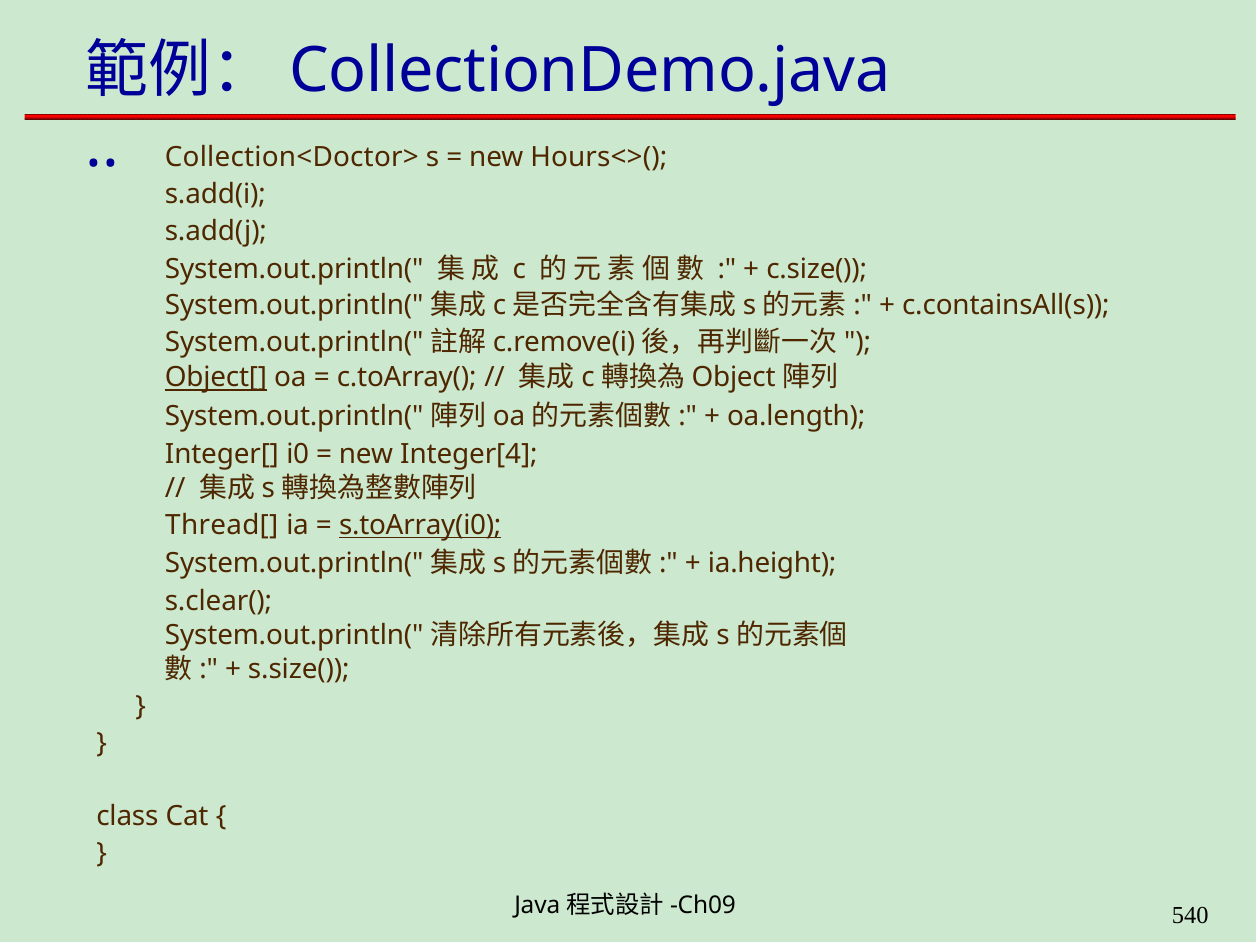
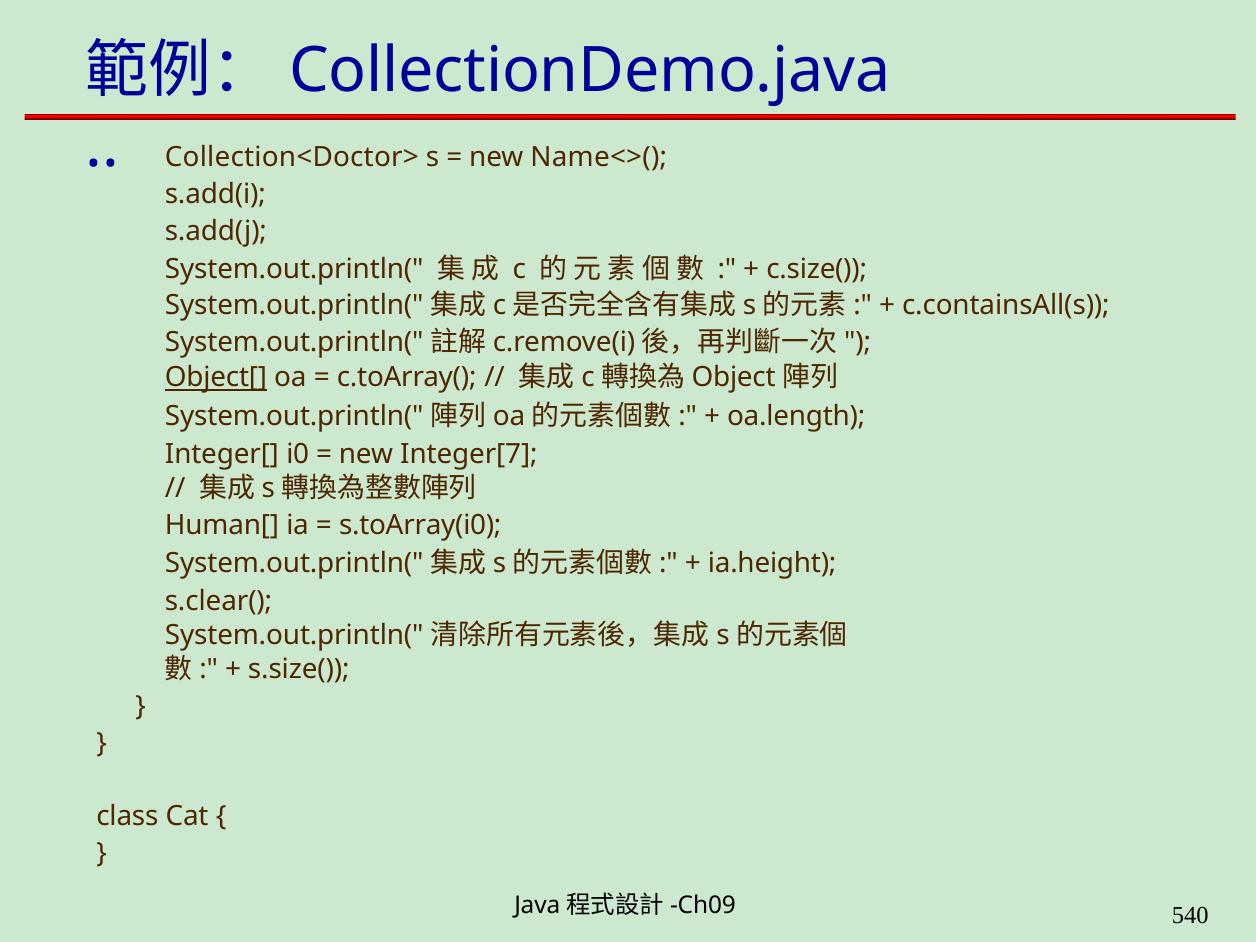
Hours<>(: Hours<>( -> Name<>(
Integer[4: Integer[4 -> Integer[7
Thread[: Thread[ -> Human[
s.toArray(i0 underline: present -> none
